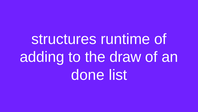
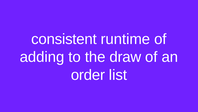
structures: structures -> consistent
done: done -> order
